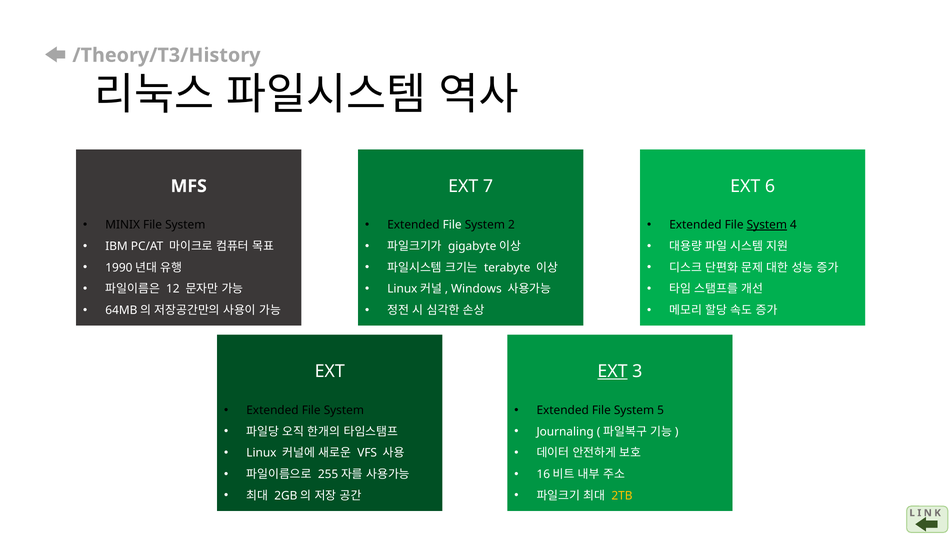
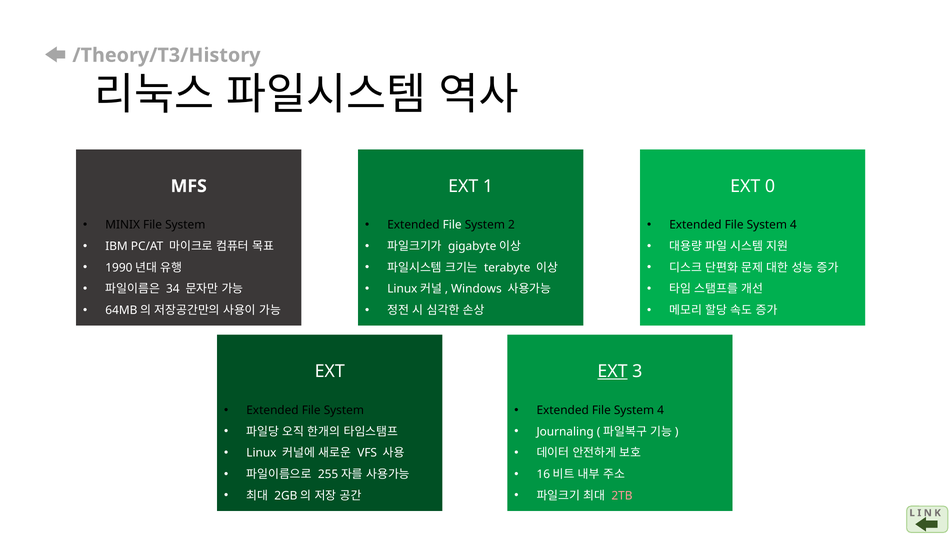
7: 7 -> 1
6: 6 -> 0
System at (767, 225) underline: present -> none
12: 12 -> 34
5 at (661, 410): 5 -> 4
2TB colour: yellow -> pink
